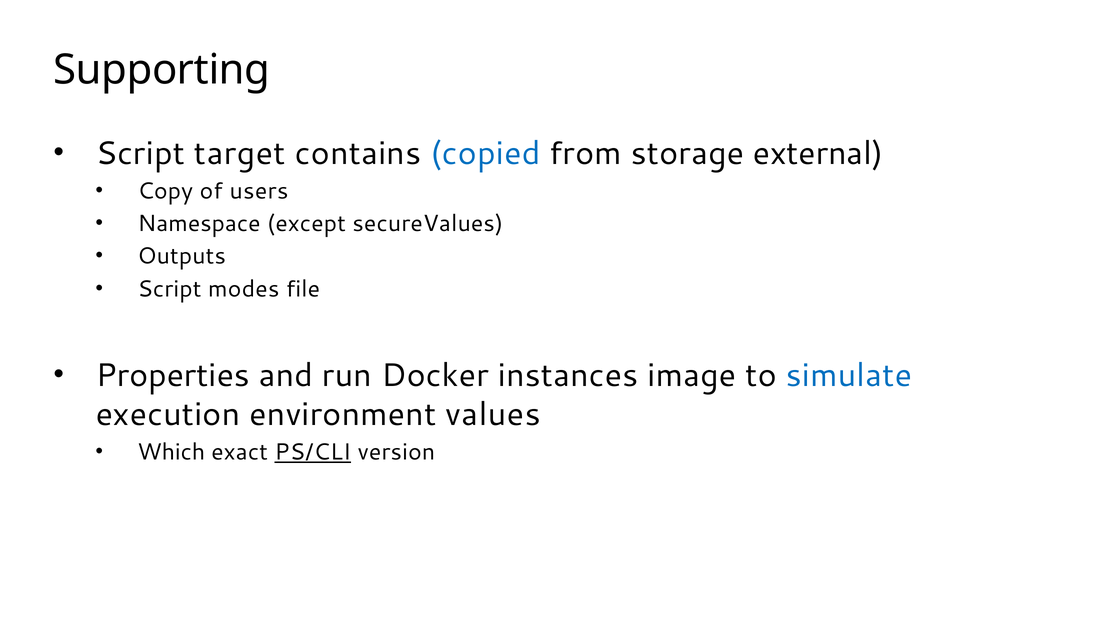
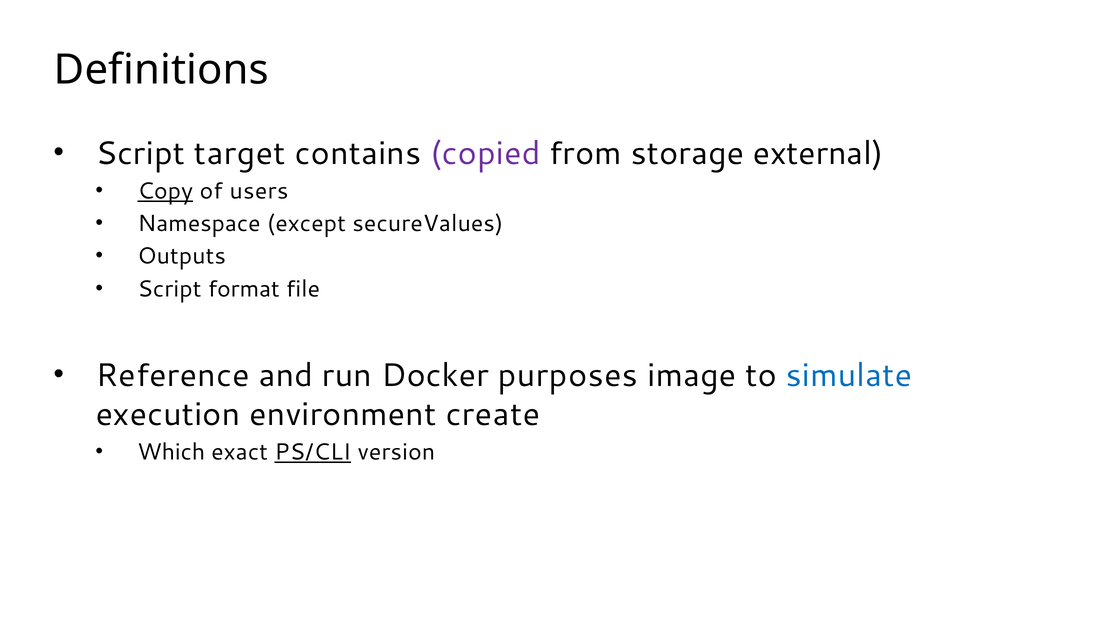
Supporting: Supporting -> Definitions
copied colour: blue -> purple
Copy underline: none -> present
modes: modes -> format
Properties: Properties -> Reference
instances: instances -> purposes
values: values -> create
